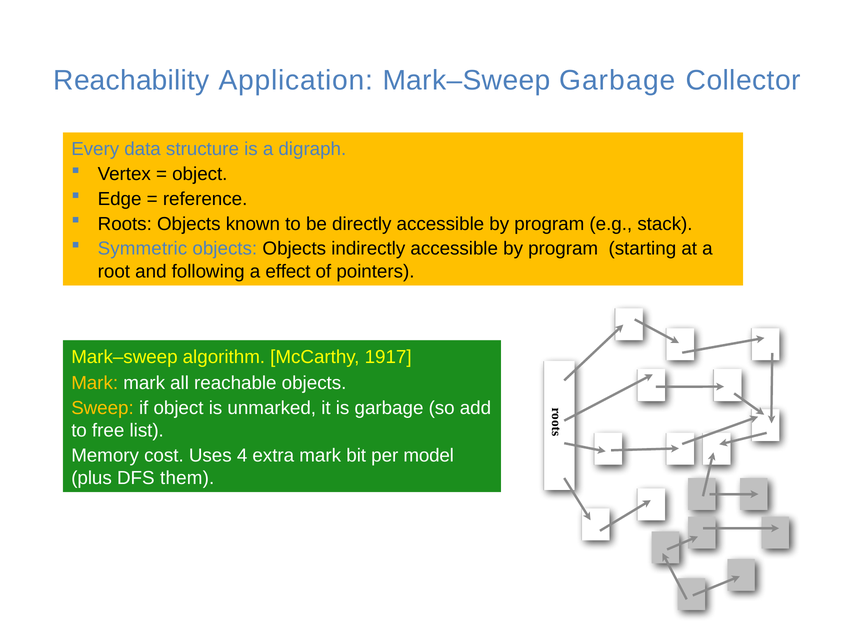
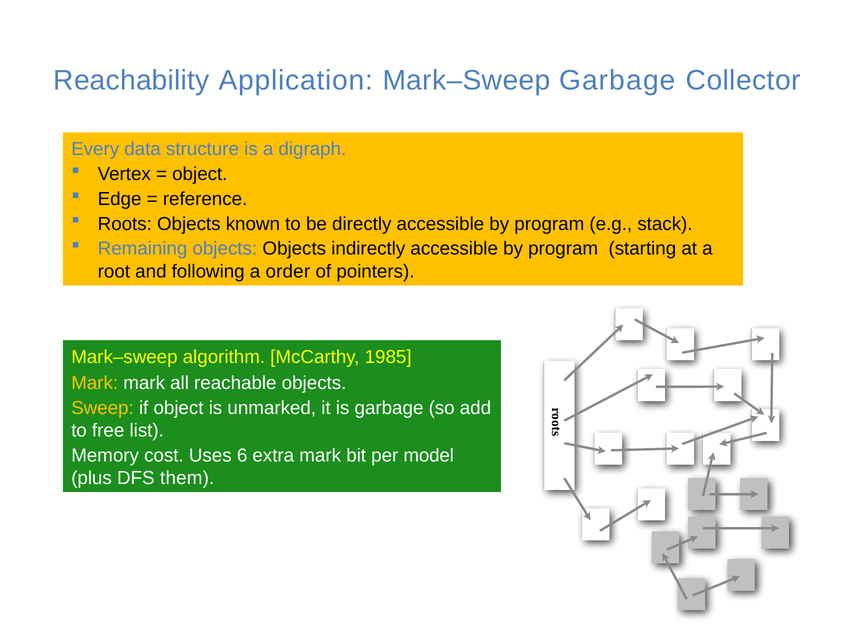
Symmetric: Symmetric -> Remaining
effect: effect -> order
1917: 1917 -> 1985
4: 4 -> 6
